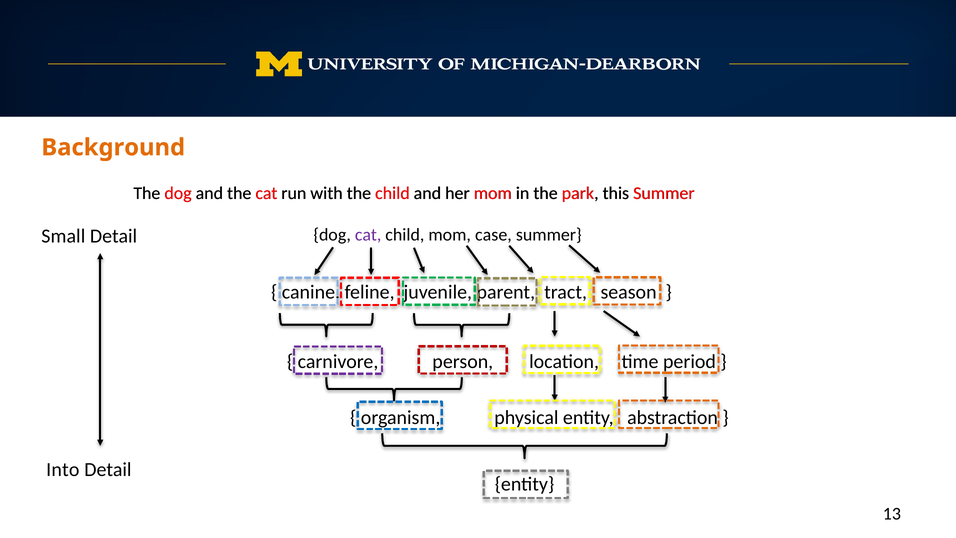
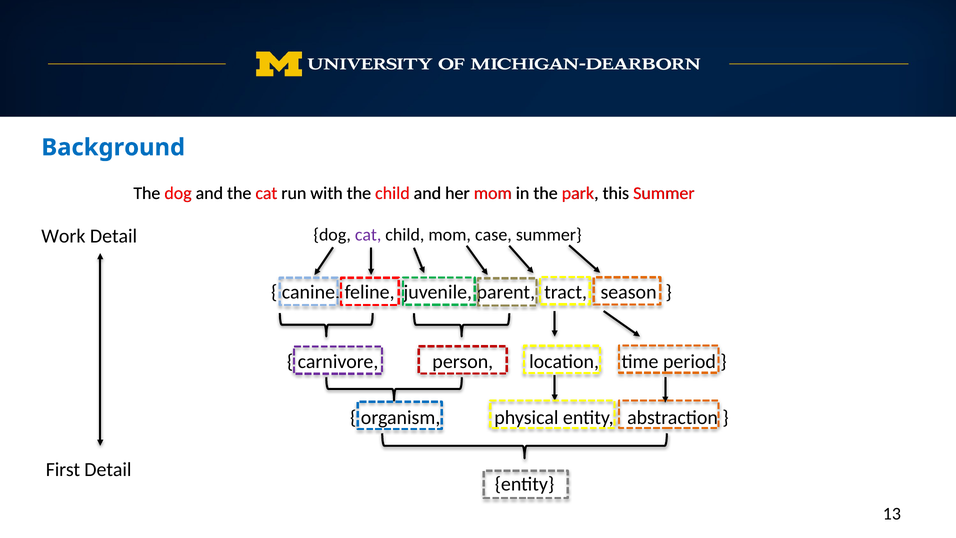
Background colour: orange -> blue
Small: Small -> Work
Into: Into -> First
